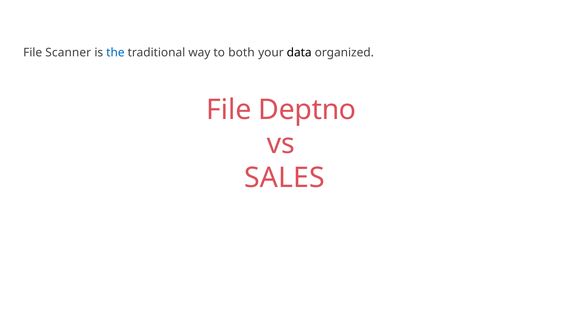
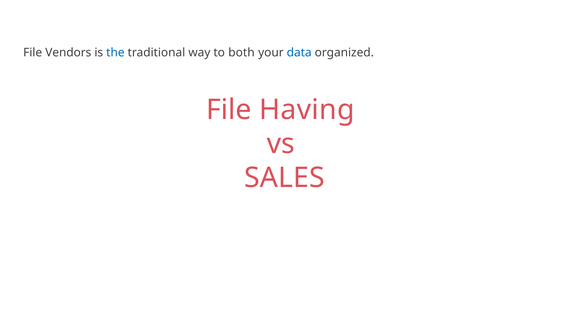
Scanner: Scanner -> Vendors
data colour: black -> blue
Deptno: Deptno -> Having
